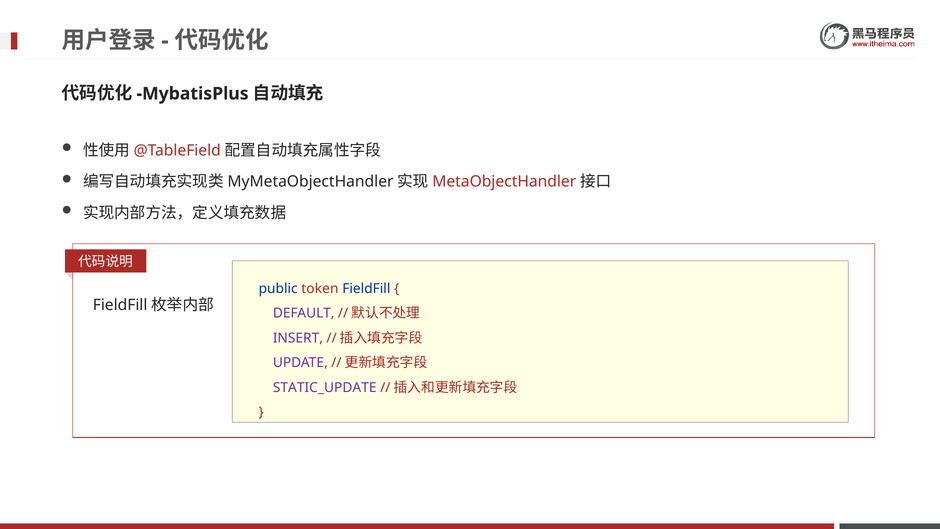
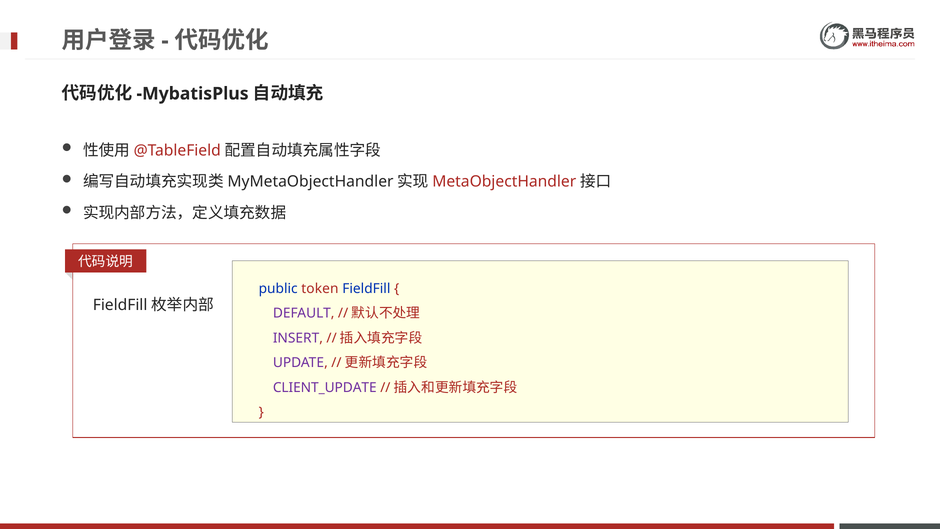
STATIC_UPDATE: STATIC_UPDATE -> CLIENT_UPDATE
